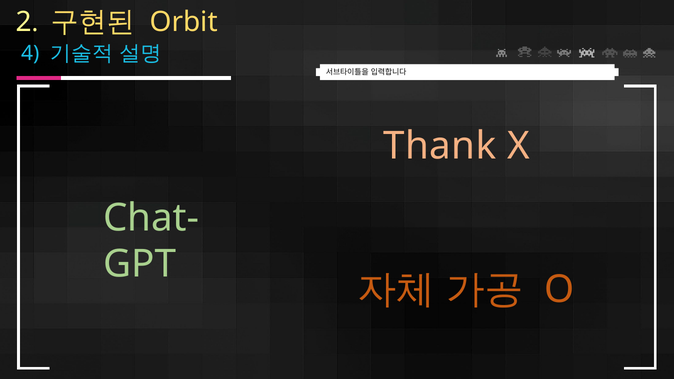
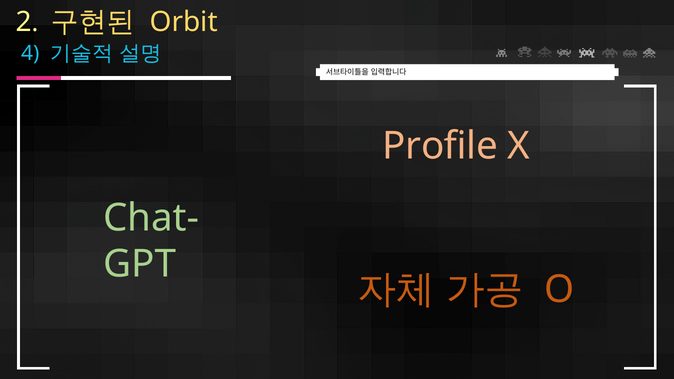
Thank: Thank -> Profile
